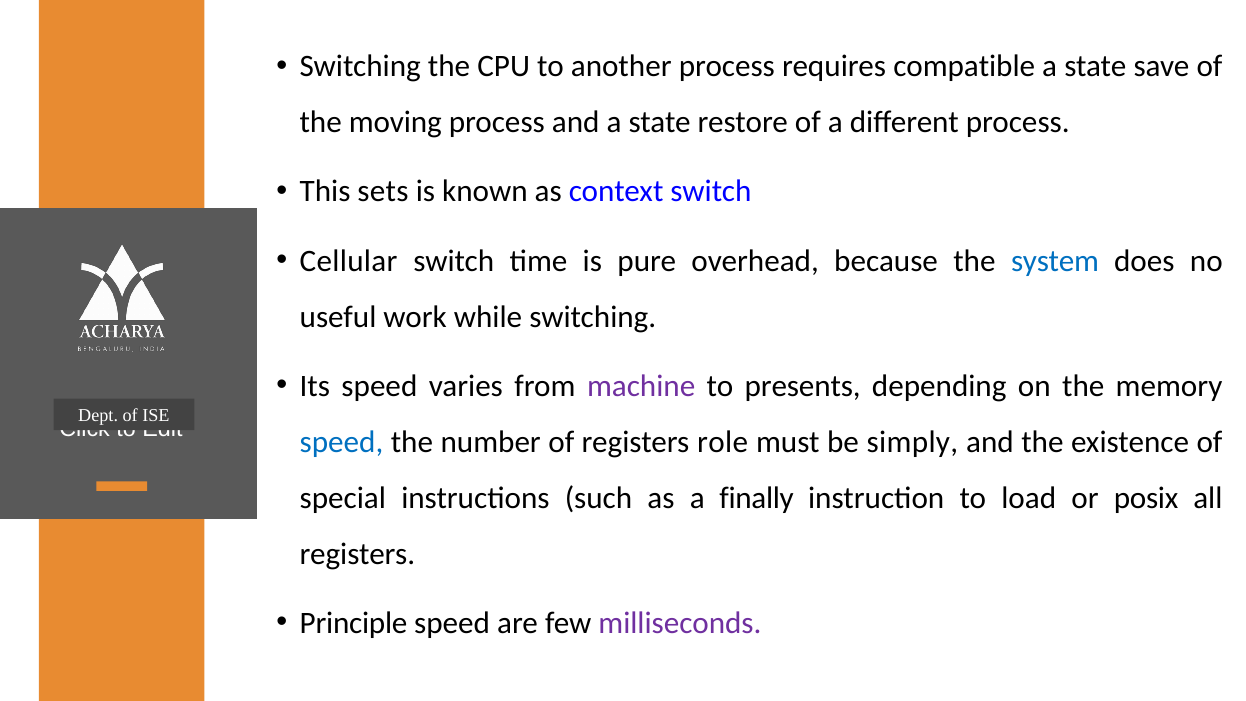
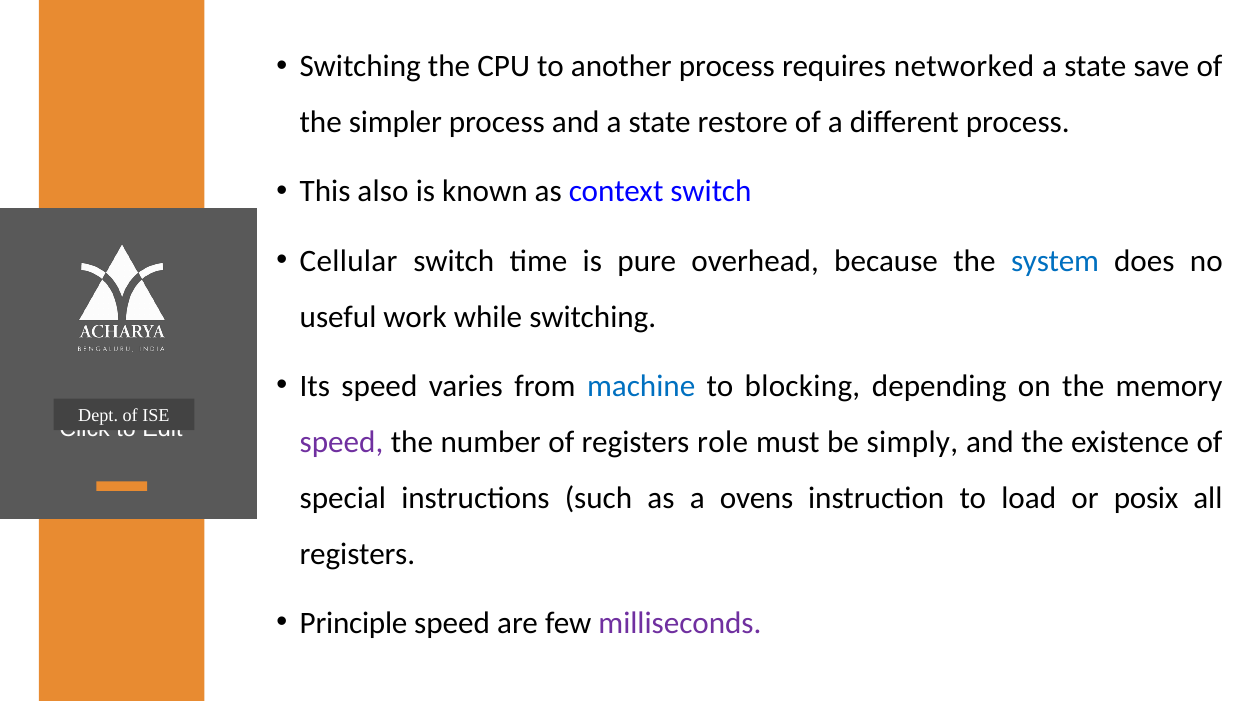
compatible: compatible -> networked
moving: moving -> simpler
sets: sets -> also
machine colour: purple -> blue
presents: presents -> blocking
speed at (342, 442) colour: blue -> purple
finally: finally -> ovens
